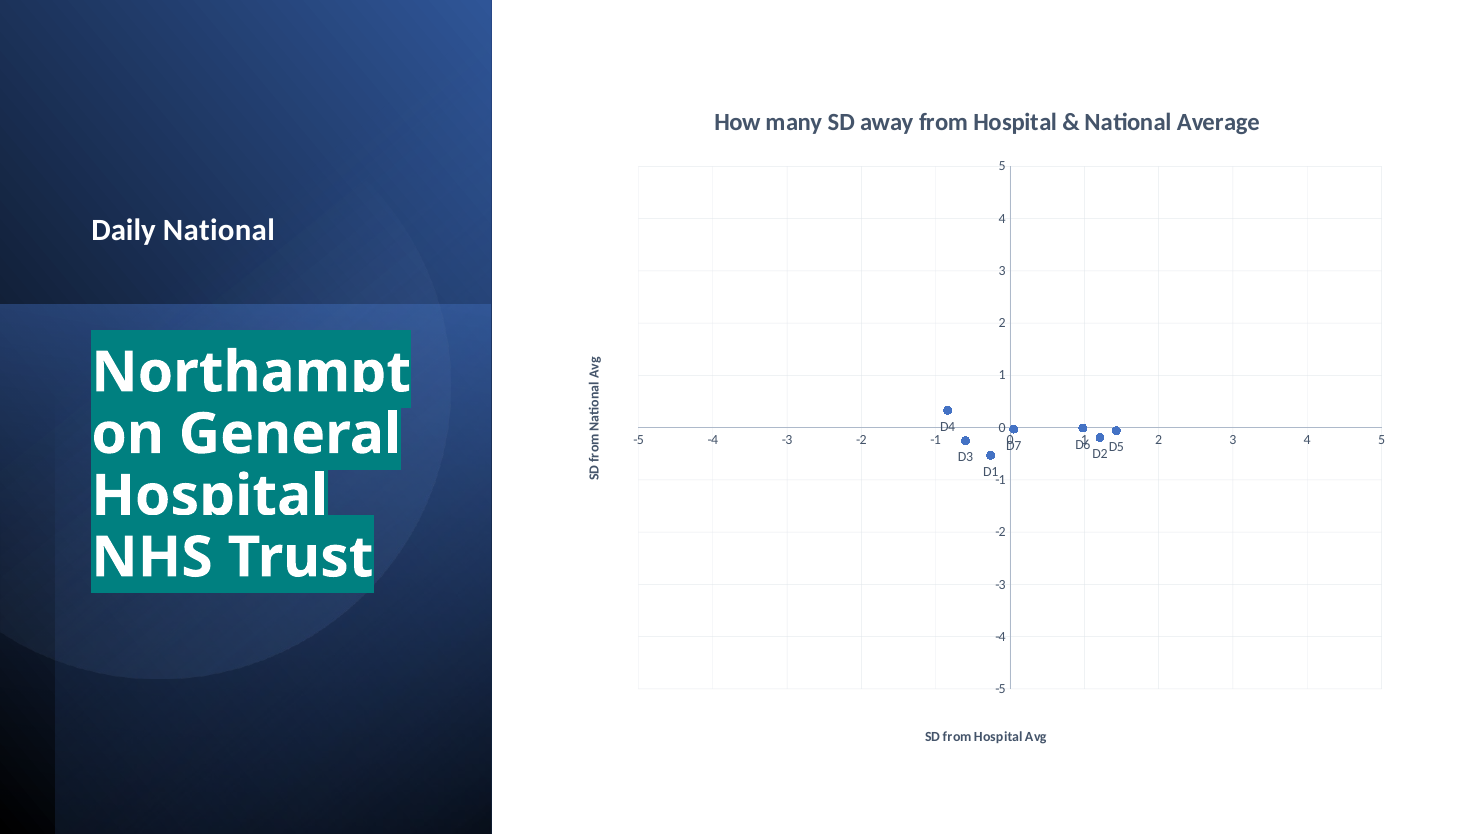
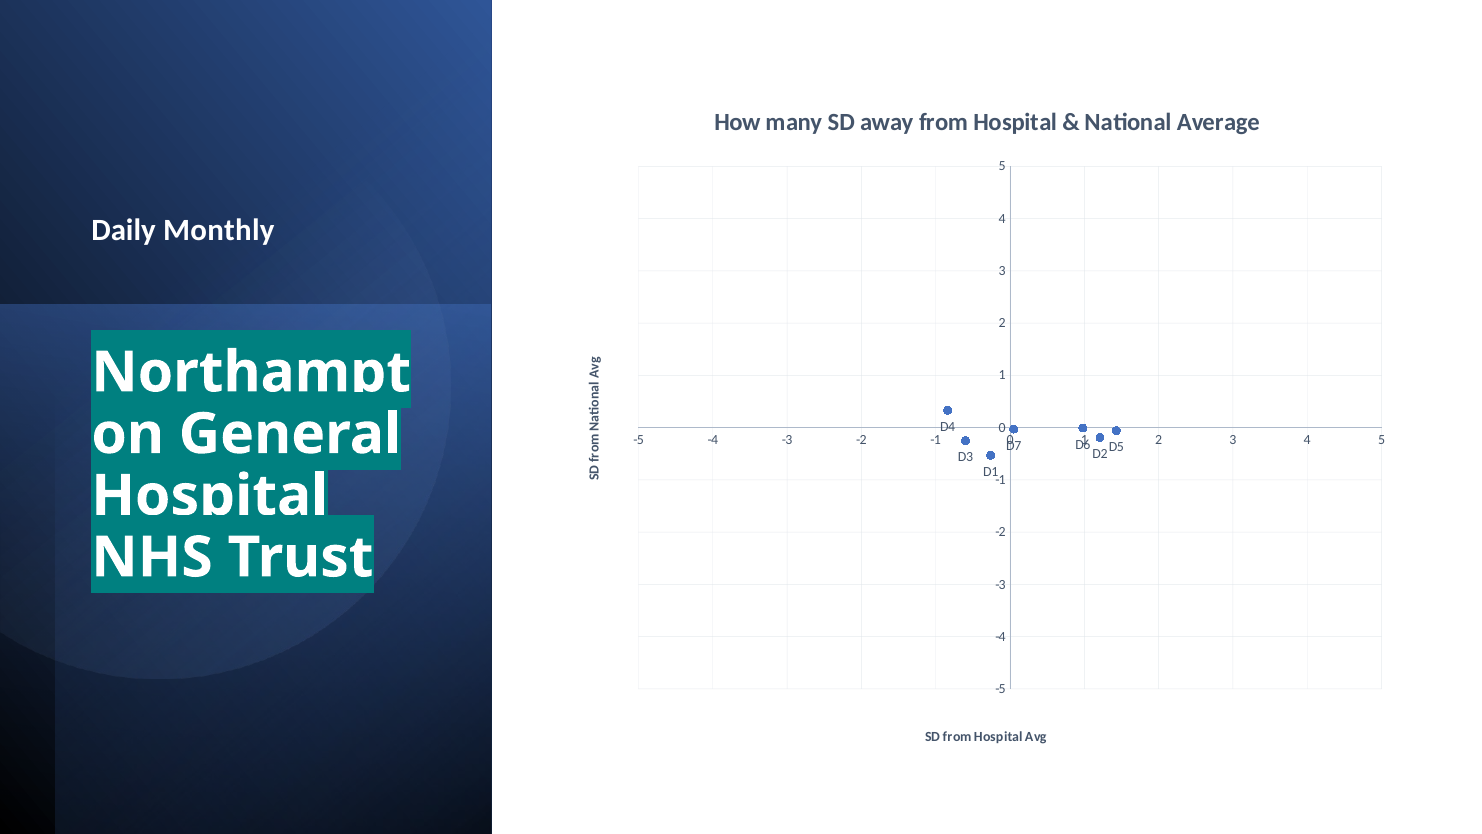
Daily National: National -> Monthly
